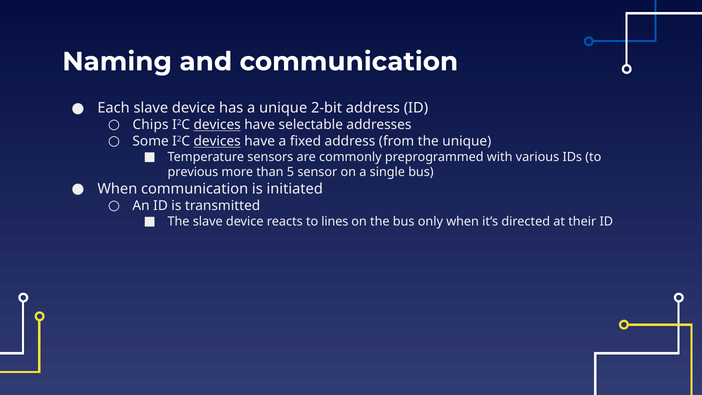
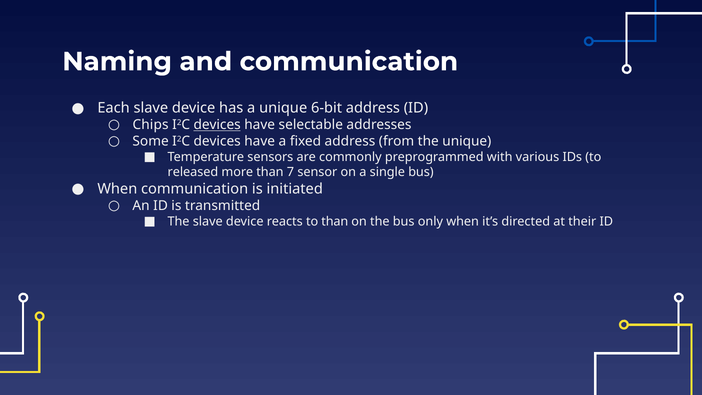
2-bit: 2-bit -> 6-bit
devices at (217, 141) underline: present -> none
previous: previous -> released
5: 5 -> 7
to lines: lines -> than
